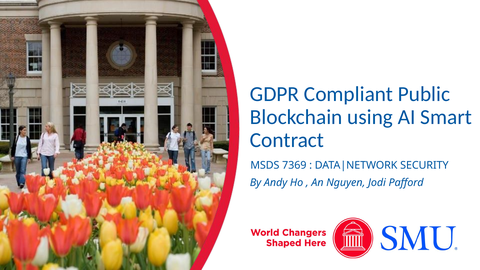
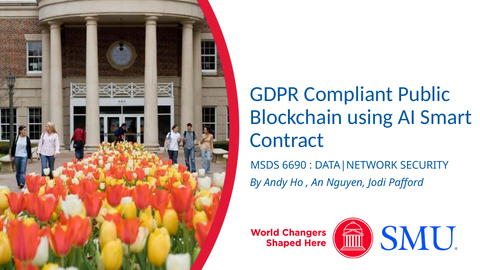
7369: 7369 -> 6690
